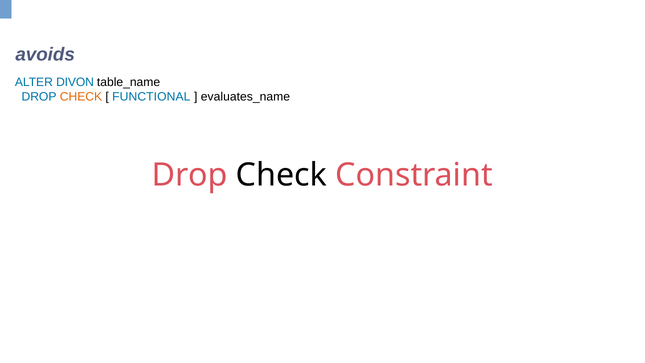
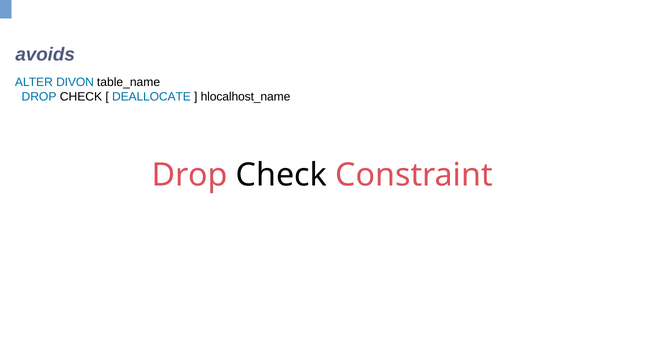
CHECK at (81, 97) colour: orange -> black
FUNCTIONAL: FUNCTIONAL -> DEALLOCATE
evaluates_name: evaluates_name -> hlocalhost_name
